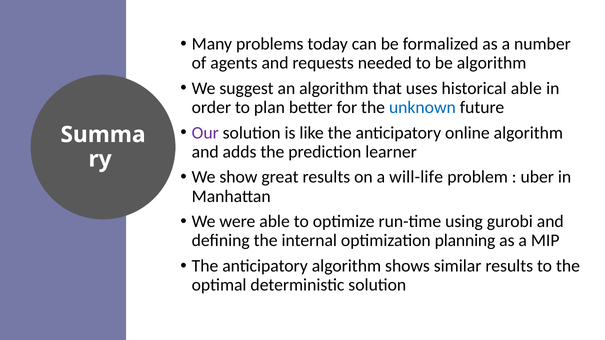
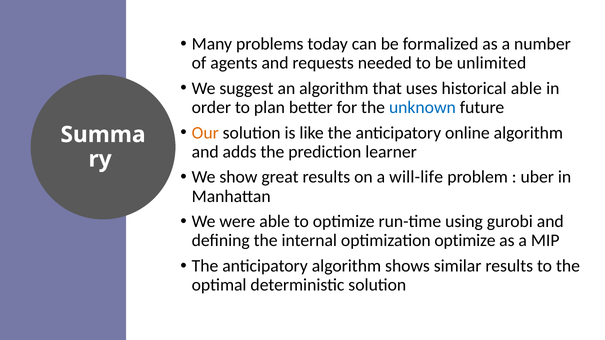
be algorithm: algorithm -> unlimited
Our colour: purple -> orange
optimization planning: planning -> optimize
